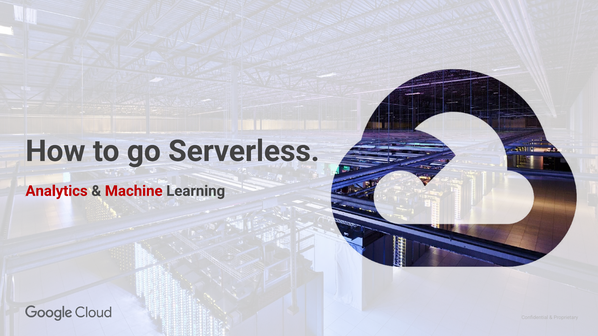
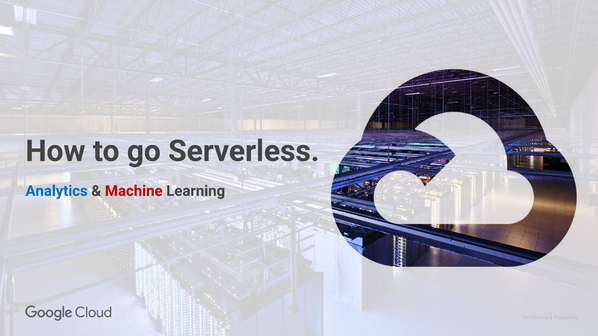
Analytics colour: red -> blue
